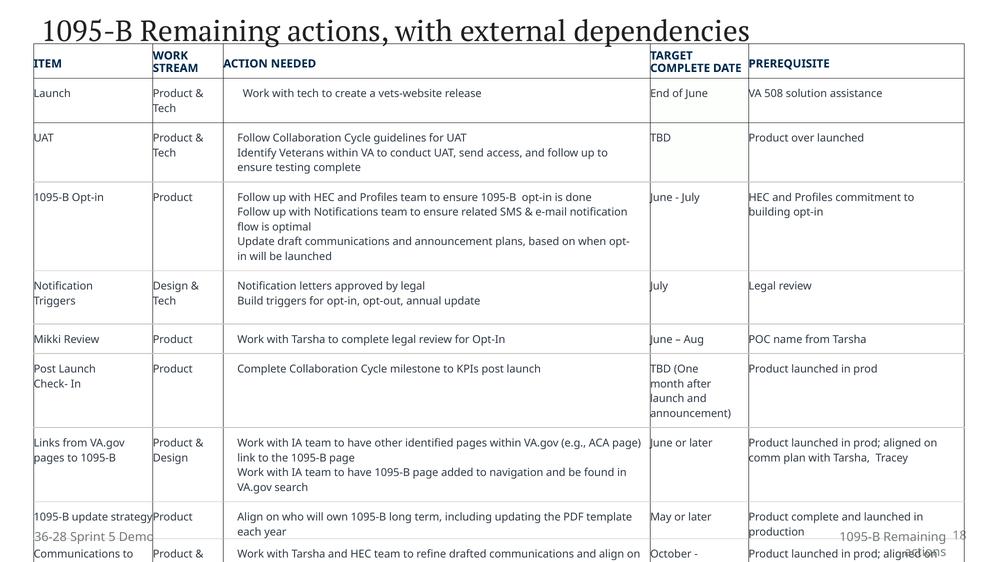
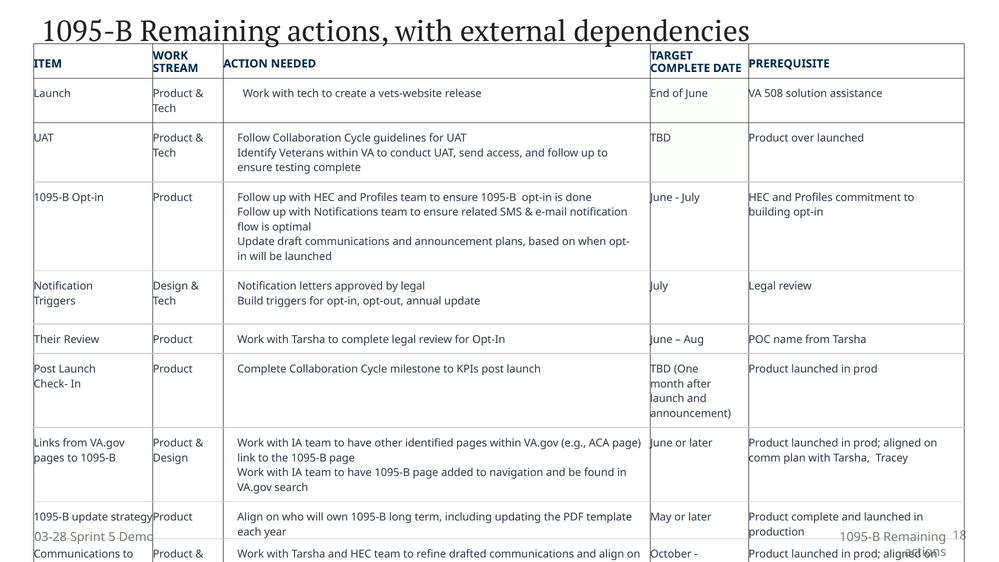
Mikki at (47, 339): Mikki -> Their
36-28: 36-28 -> 03-28
